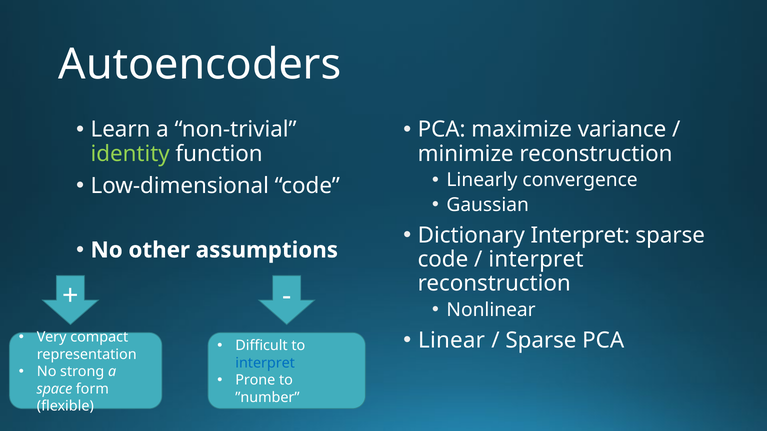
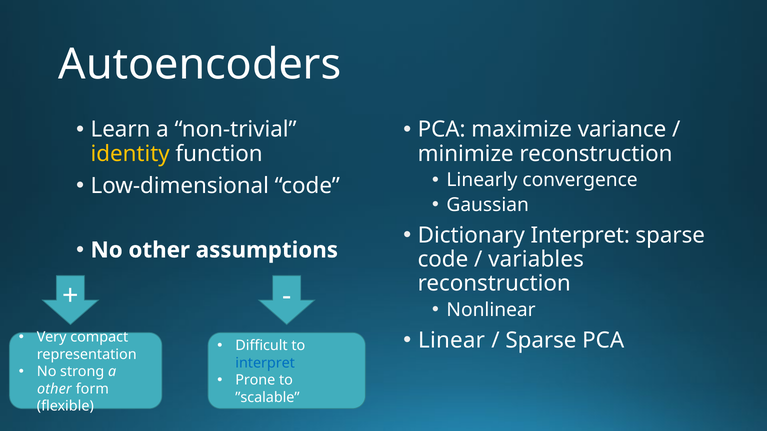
identity colour: light green -> yellow
interpret at (536, 260): interpret -> variables
space at (55, 389): space -> other
”number: ”number -> ”scalable
